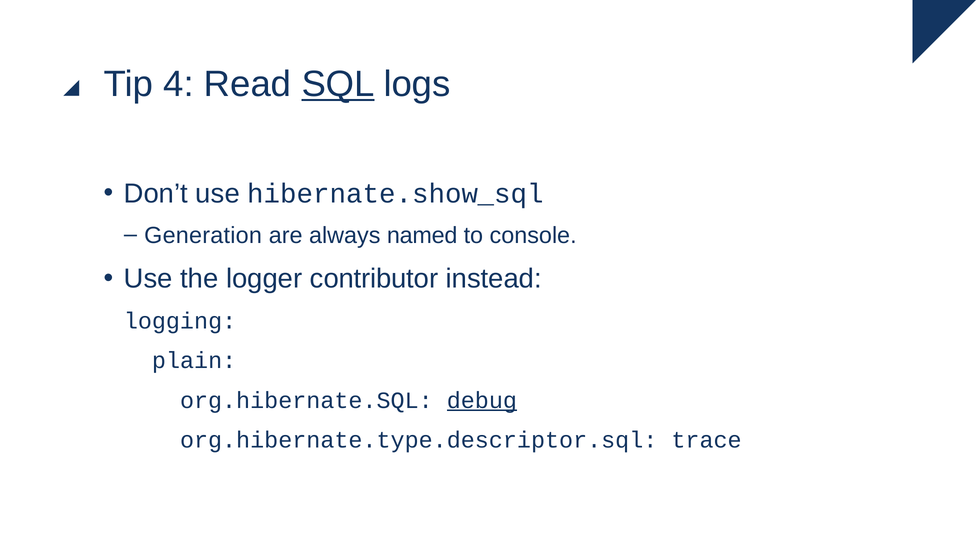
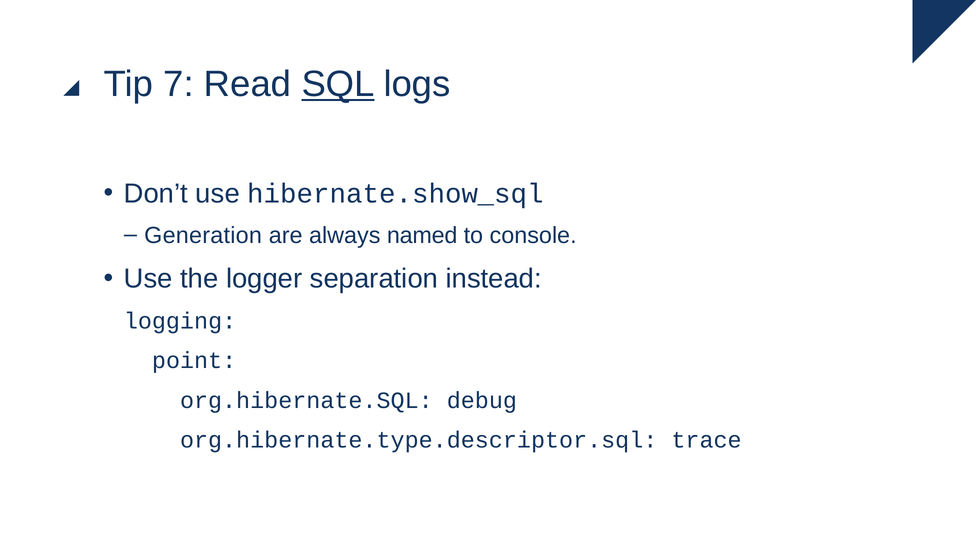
4: 4 -> 7
contributor: contributor -> separation
plain: plain -> point
debug underline: present -> none
